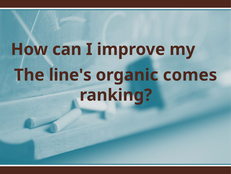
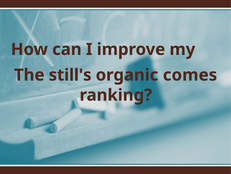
line's: line's -> still's
